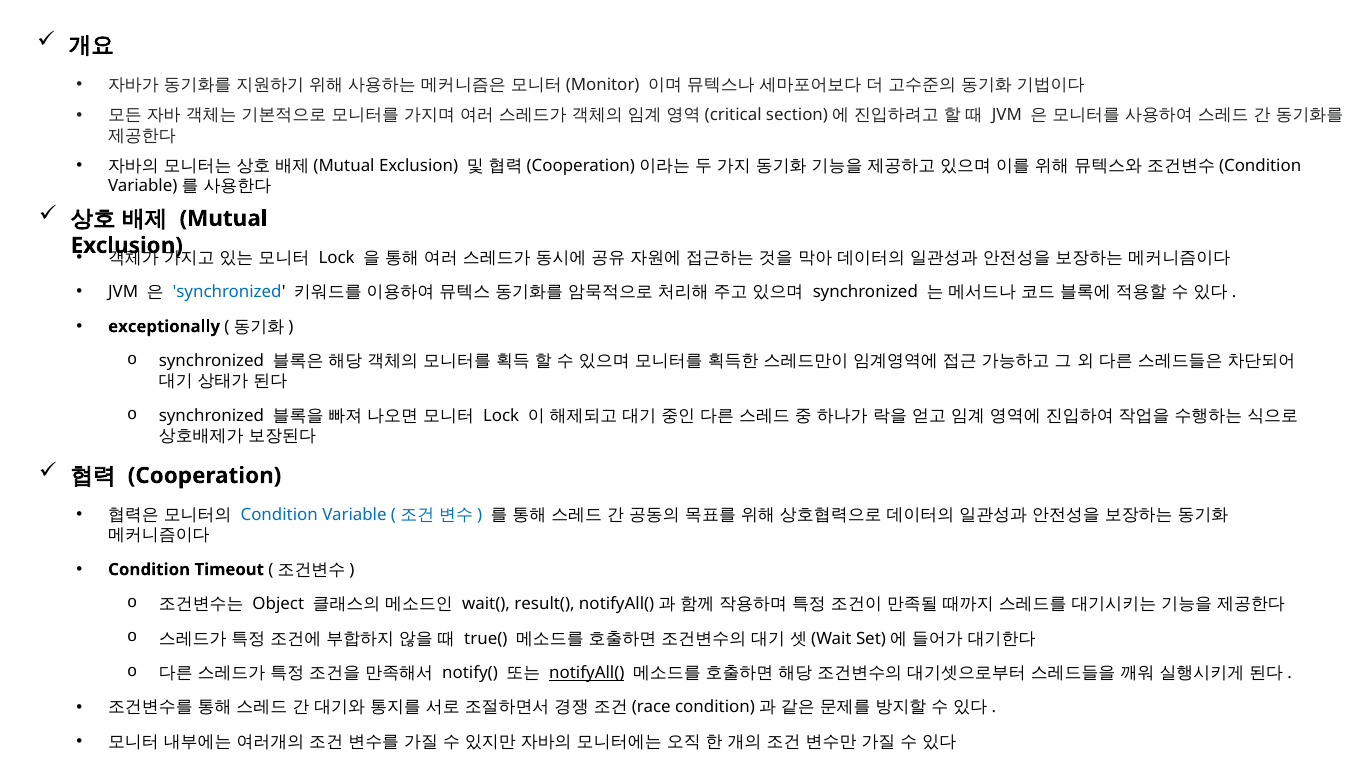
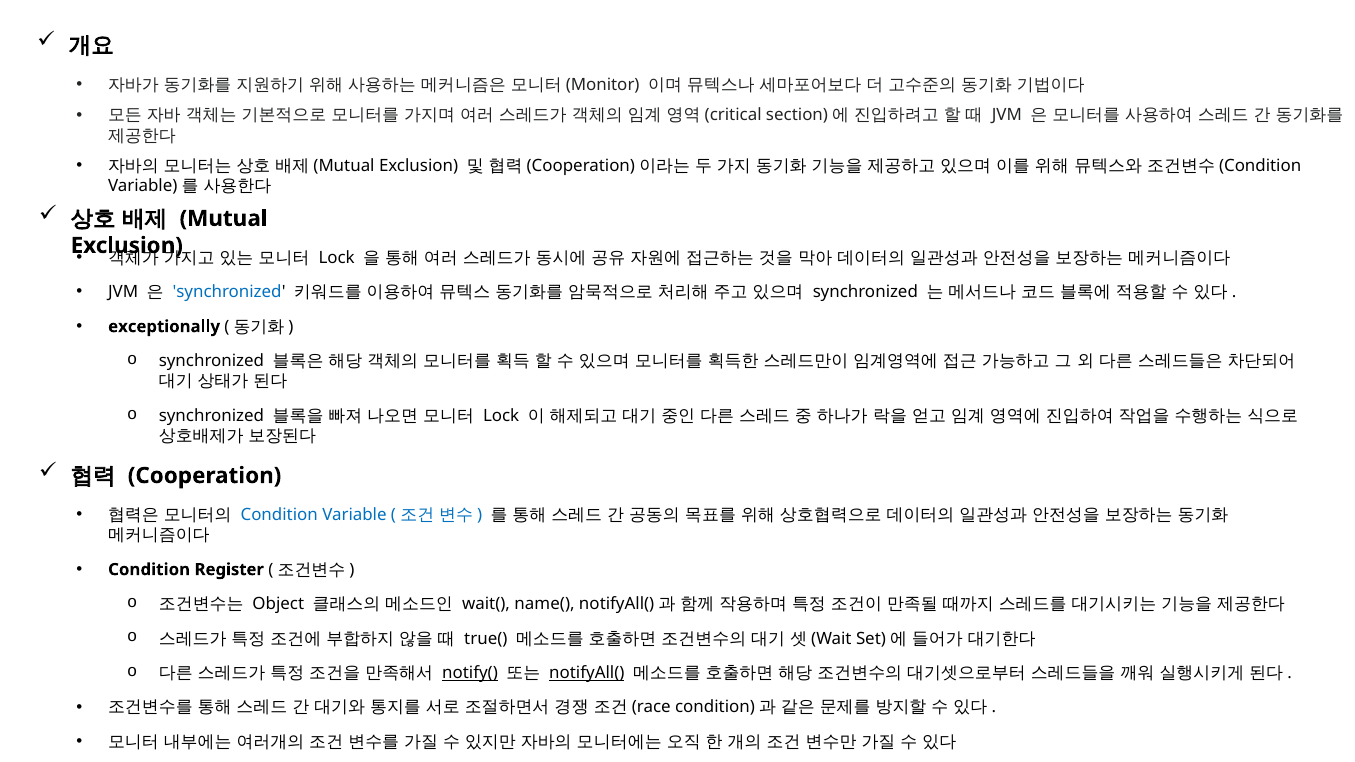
Timeout: Timeout -> Register
result(: result( -> name(
notify( underline: none -> present
